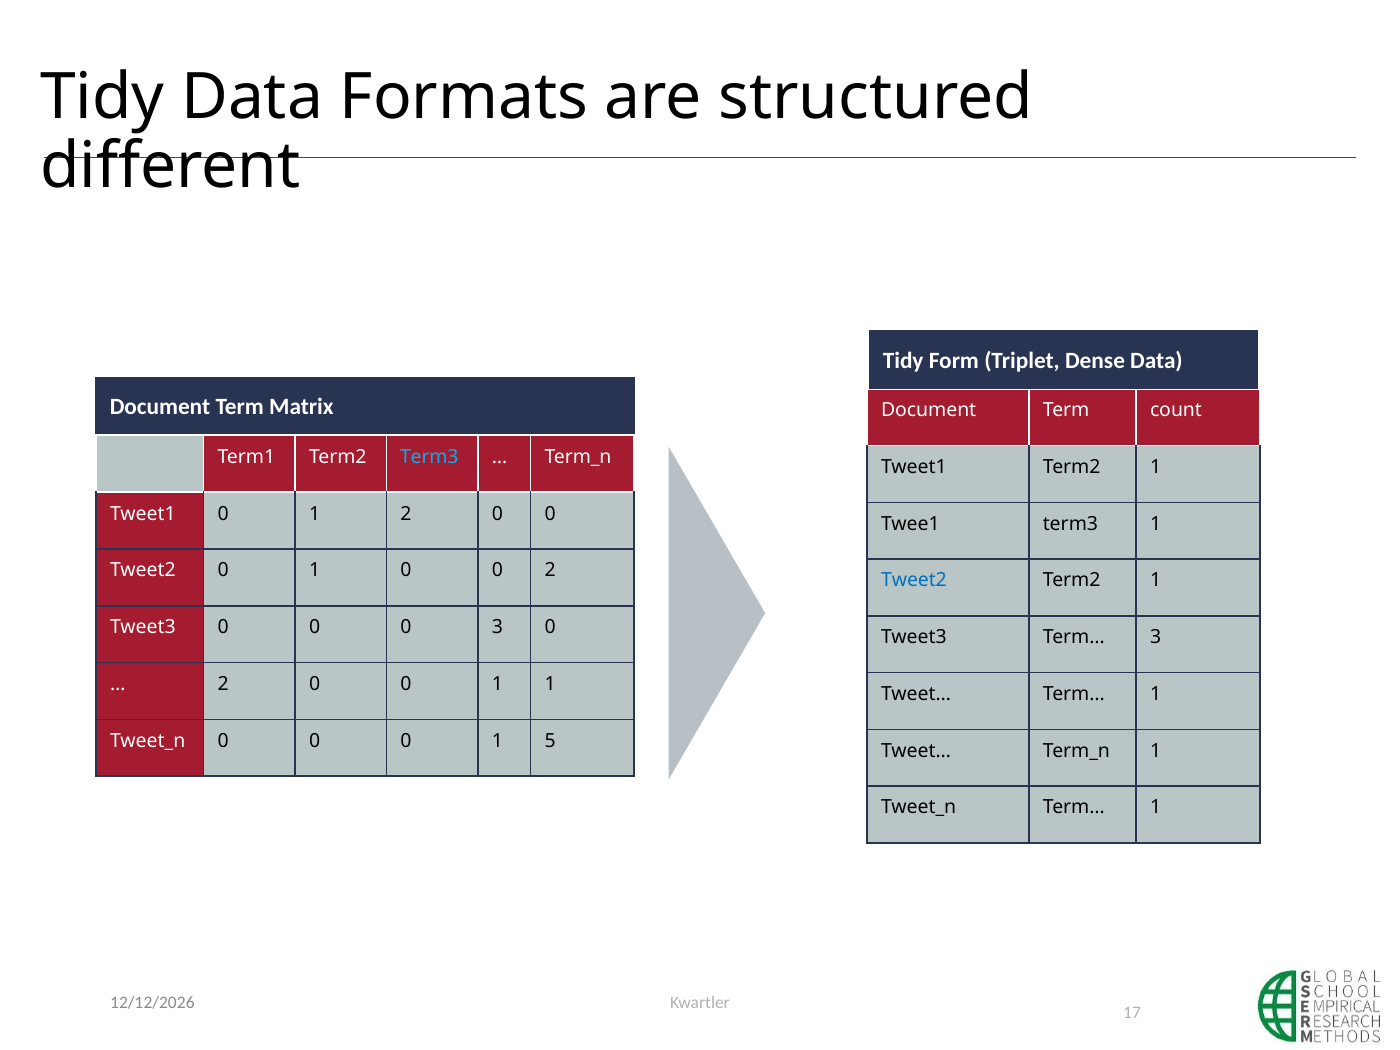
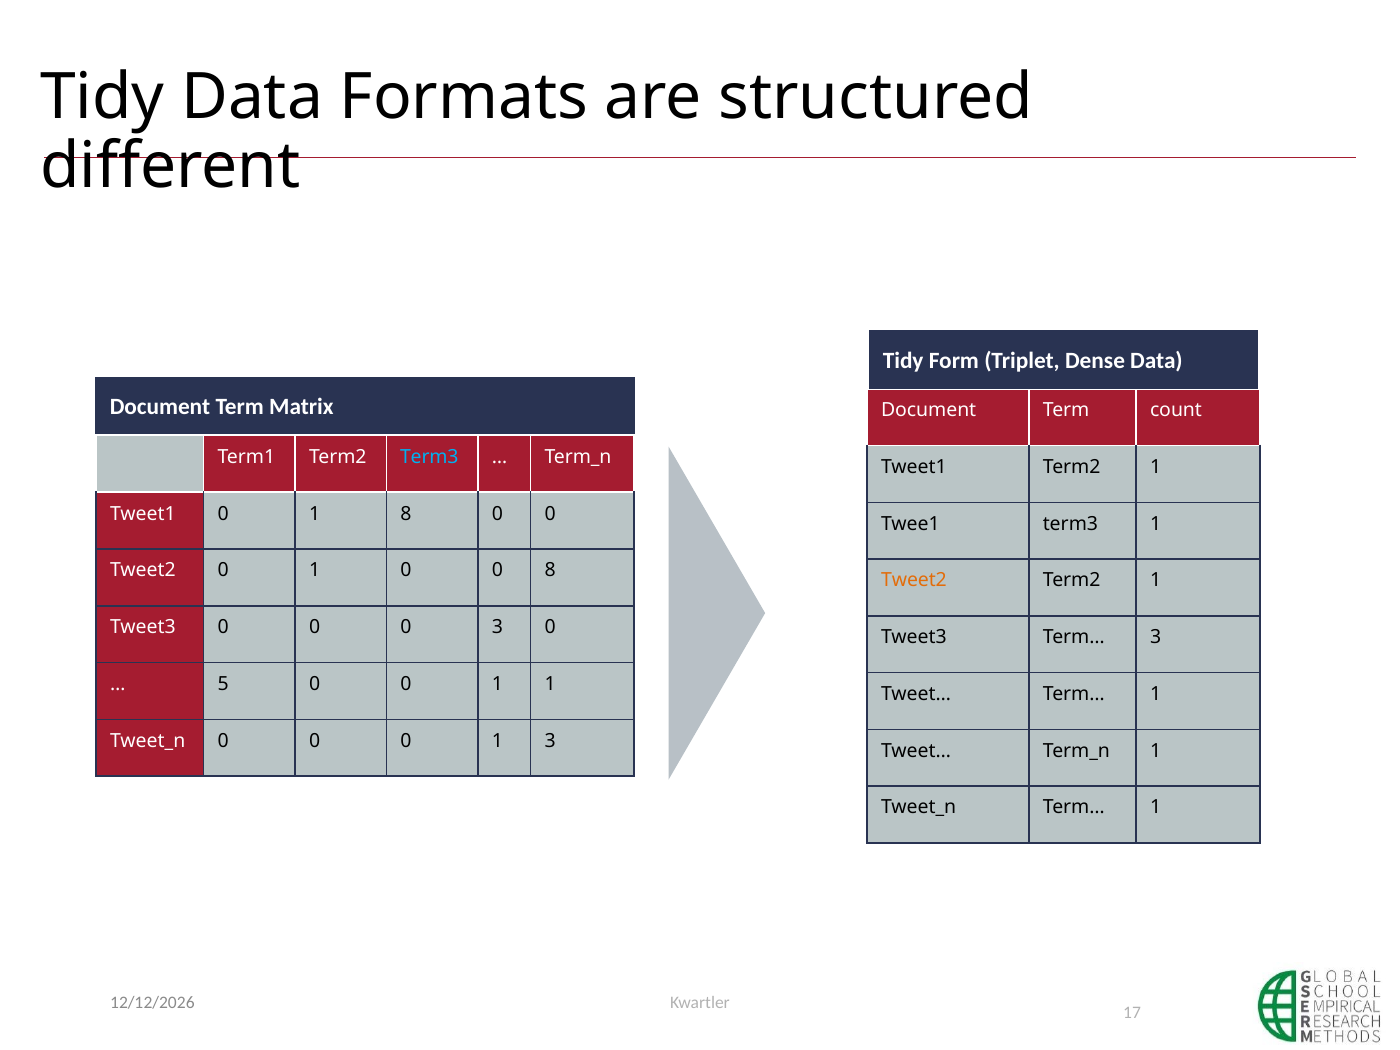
1 2: 2 -> 8
0 2: 2 -> 8
Tweet2 at (914, 580) colour: blue -> orange
2 at (223, 684): 2 -> 5
1 5: 5 -> 3
